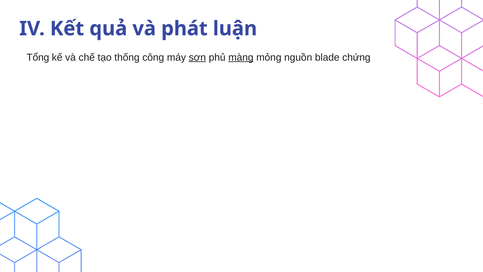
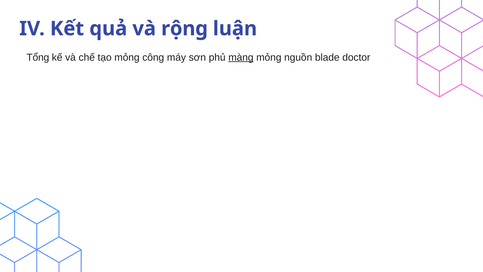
phát: phát -> rộng
tạo thống: thống -> mỏng
sơn underline: present -> none
chứng: chứng -> doctor
